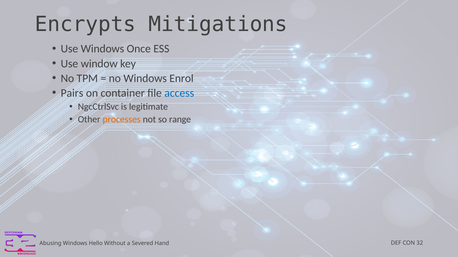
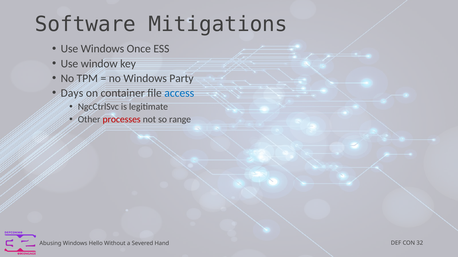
Encrypts: Encrypts -> Software
Enrol: Enrol -> Party
Pairs: Pairs -> Days
processes colour: orange -> red
